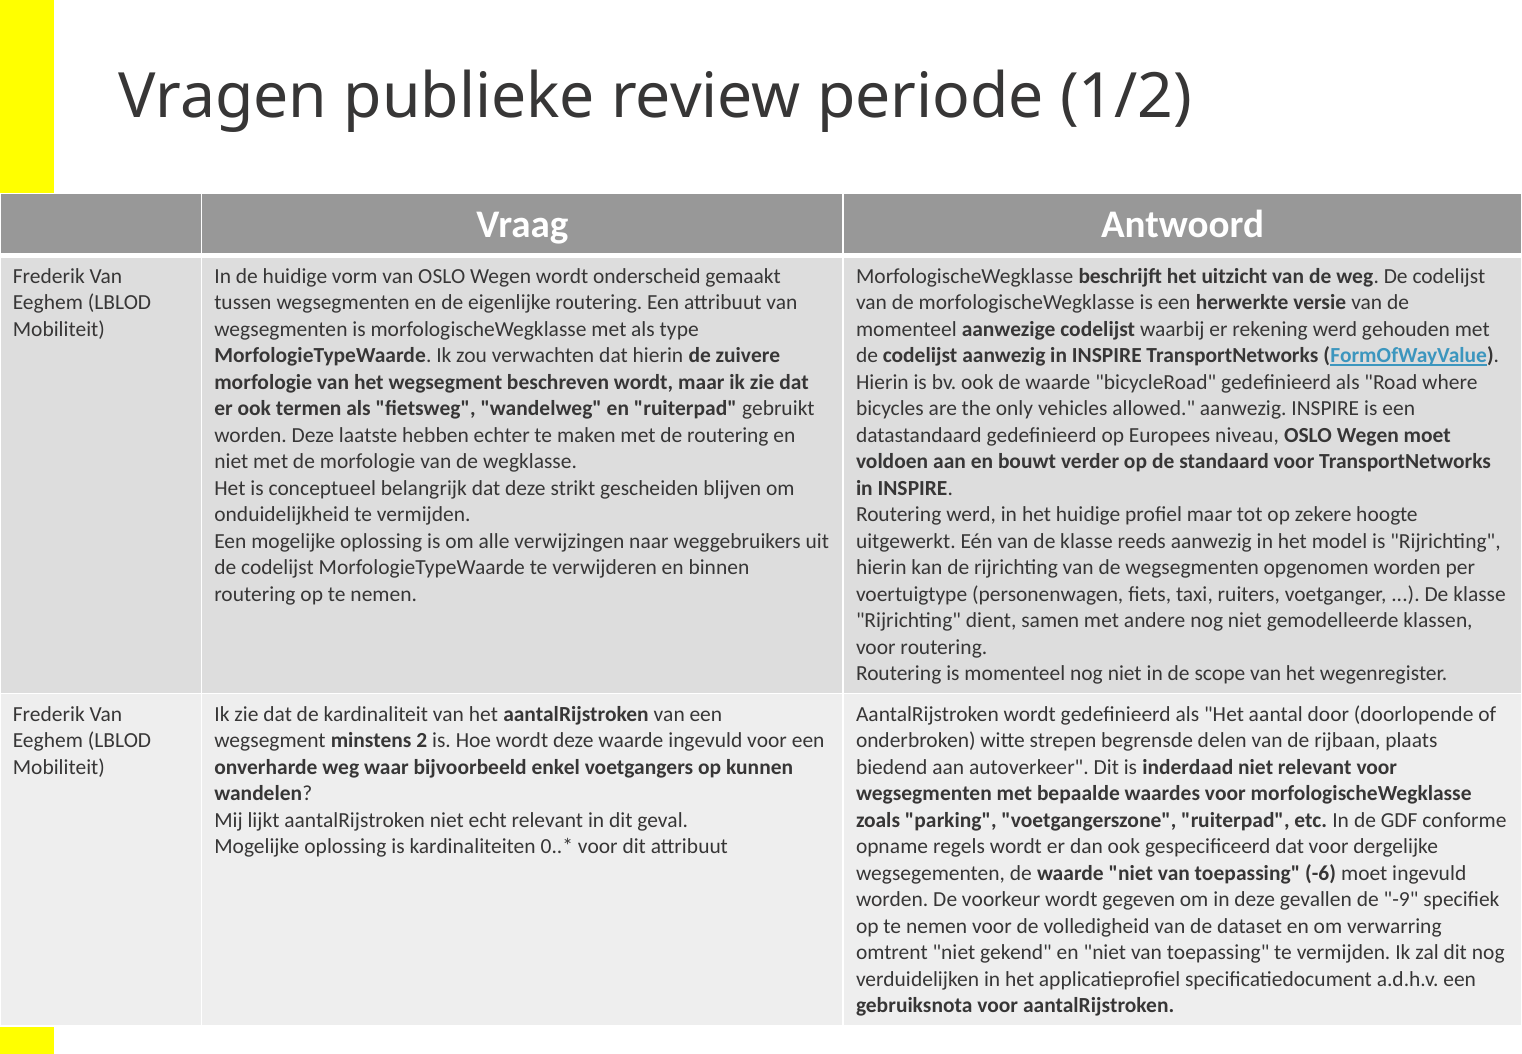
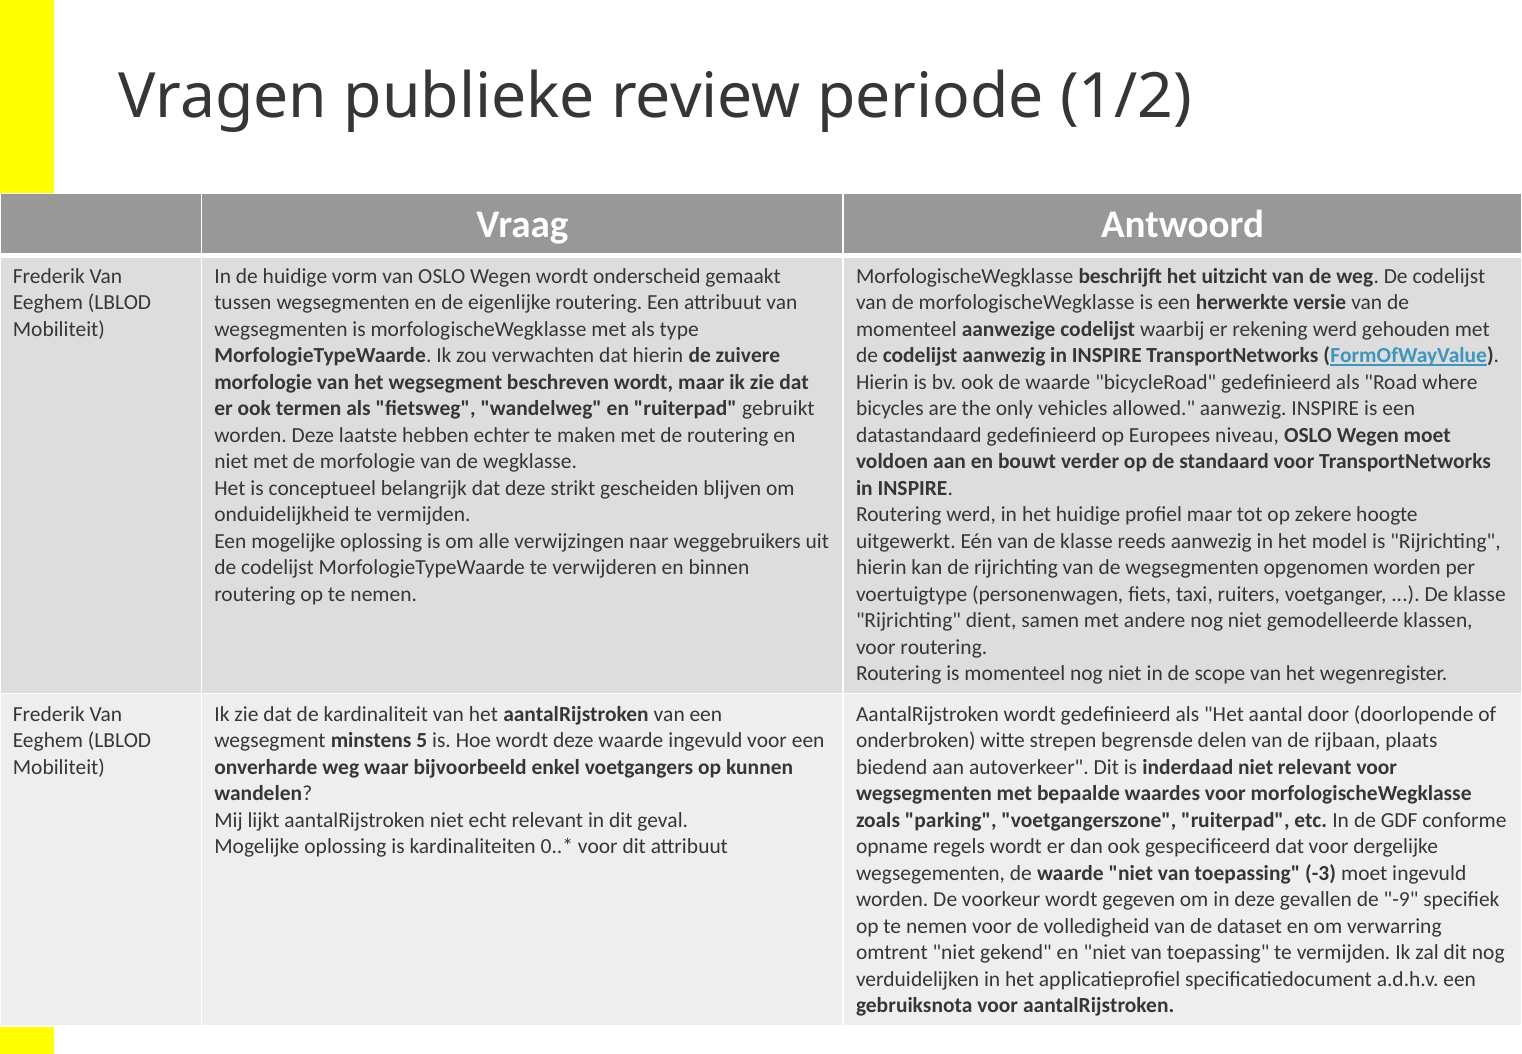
2: 2 -> 5
-6: -6 -> -3
